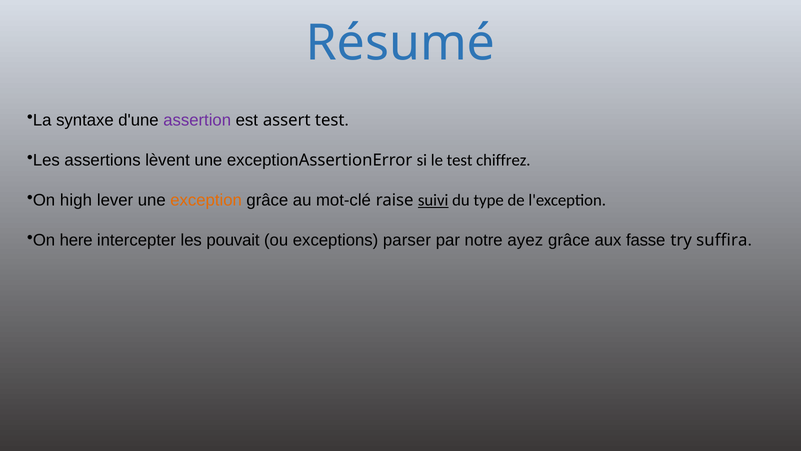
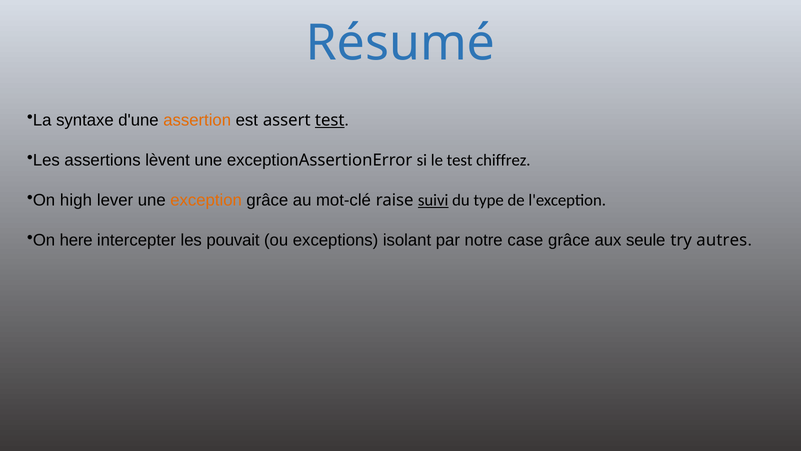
assertion colour: purple -> orange
test at (330, 120) underline: none -> present
parser: parser -> isolant
ayez: ayez -> case
fasse: fasse -> seule
suffira: suffira -> autres
